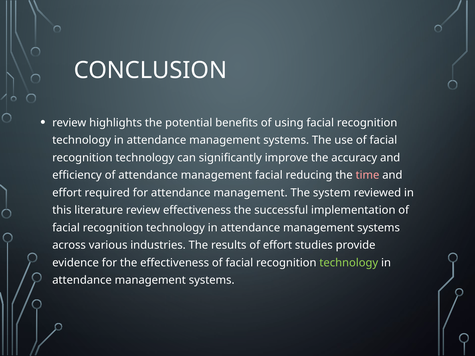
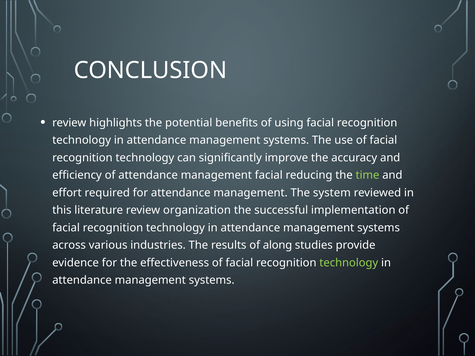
time colour: pink -> light green
review effectiveness: effectiveness -> organization
of effort: effort -> along
